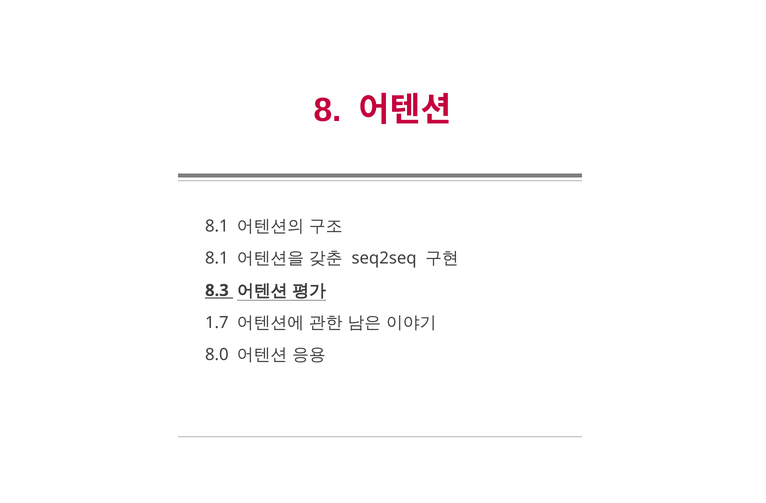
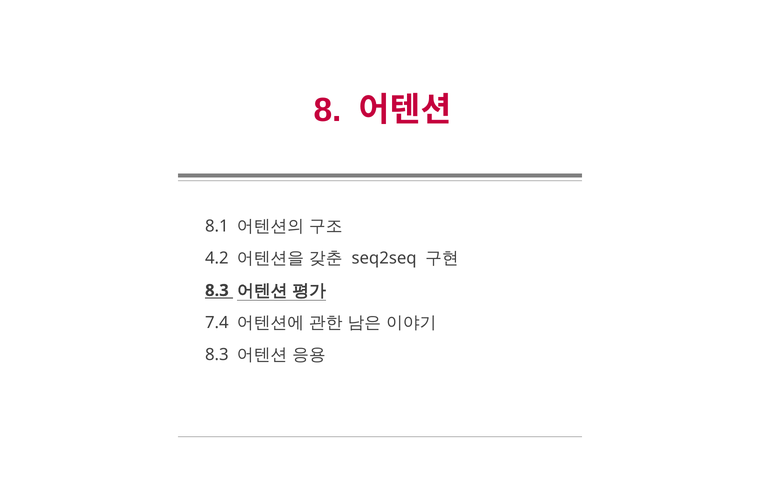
8.1 at (217, 258): 8.1 -> 4.2
1.7: 1.7 -> 7.4
8.0 at (217, 355): 8.0 -> 8.3
